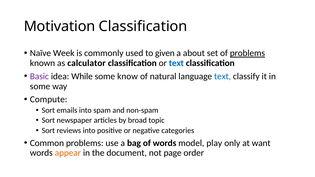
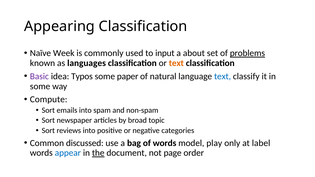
Motivation: Motivation -> Appearing
given: given -> input
calculator: calculator -> languages
text at (176, 63) colour: blue -> orange
While: While -> Typos
know: know -> paper
Common problems: problems -> discussed
want: want -> label
appear colour: orange -> blue
the underline: none -> present
